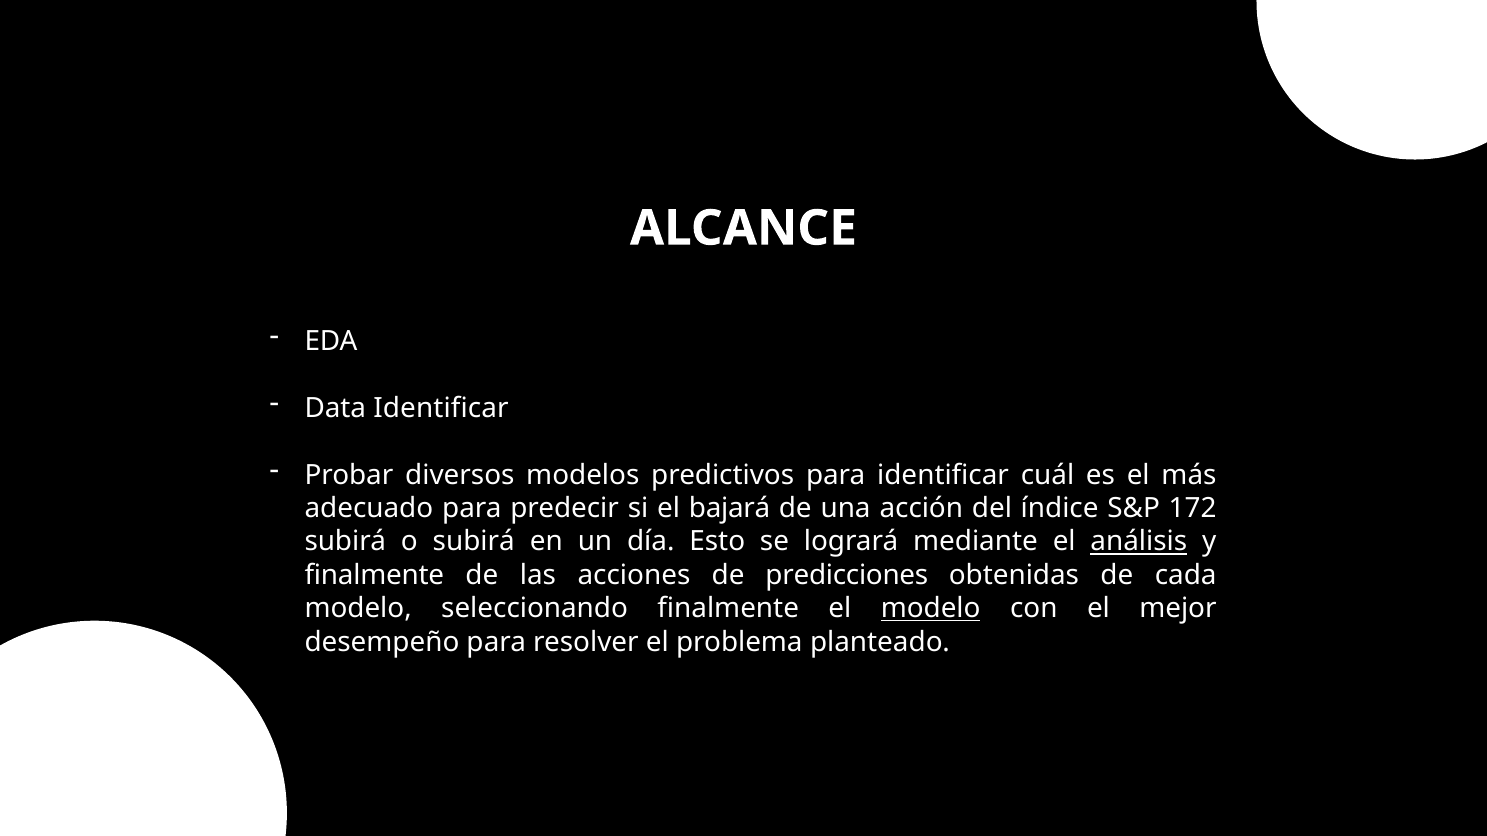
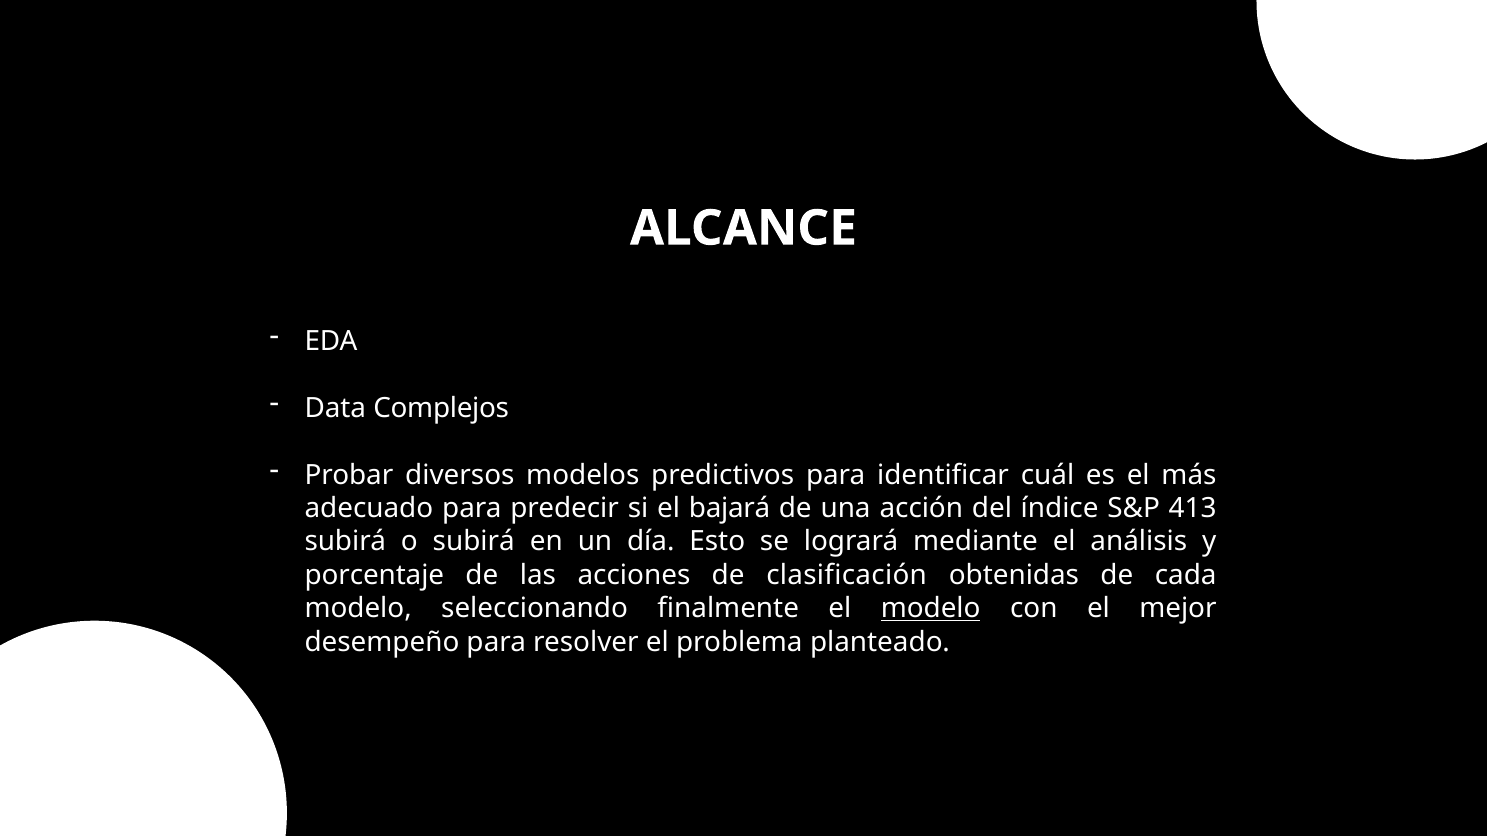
Data Identificar: Identificar -> Complejos
172: 172 -> 413
análisis underline: present -> none
finalmente at (374, 575): finalmente -> porcentaje
predicciones: predicciones -> clasificación
